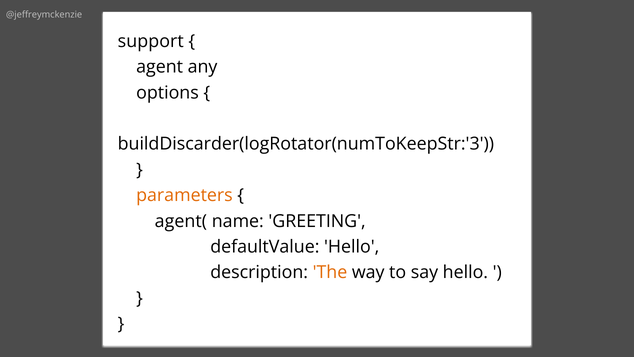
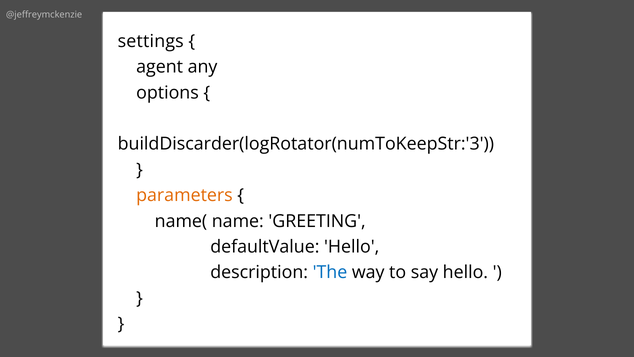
support: support -> settings
agent(: agent( -> name(
The colour: orange -> blue
